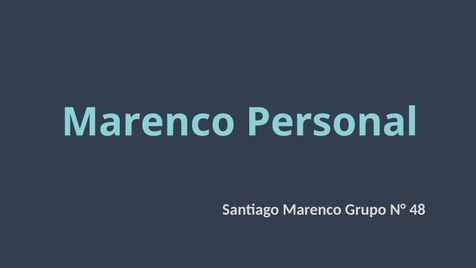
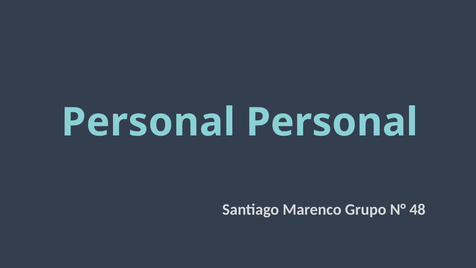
Marenco at (148, 122): Marenco -> Personal
